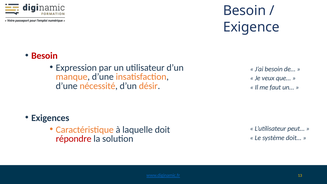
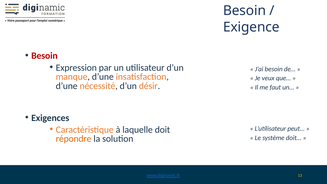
répondre colour: red -> orange
